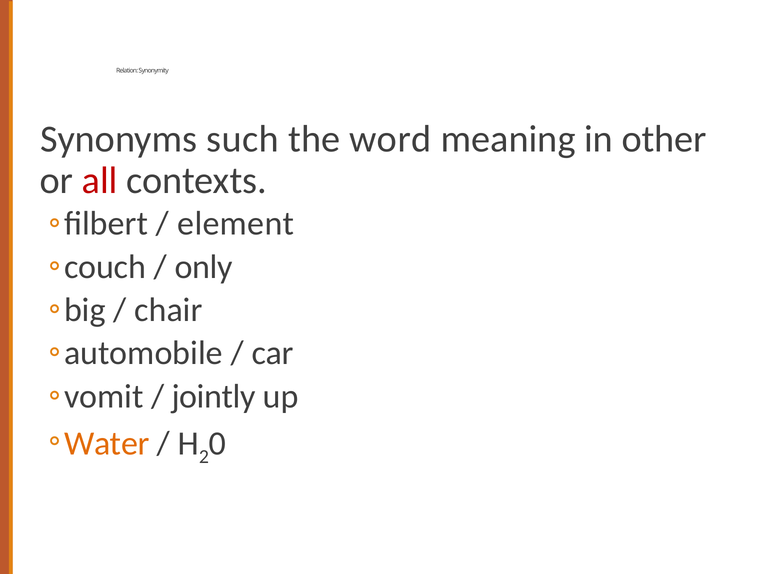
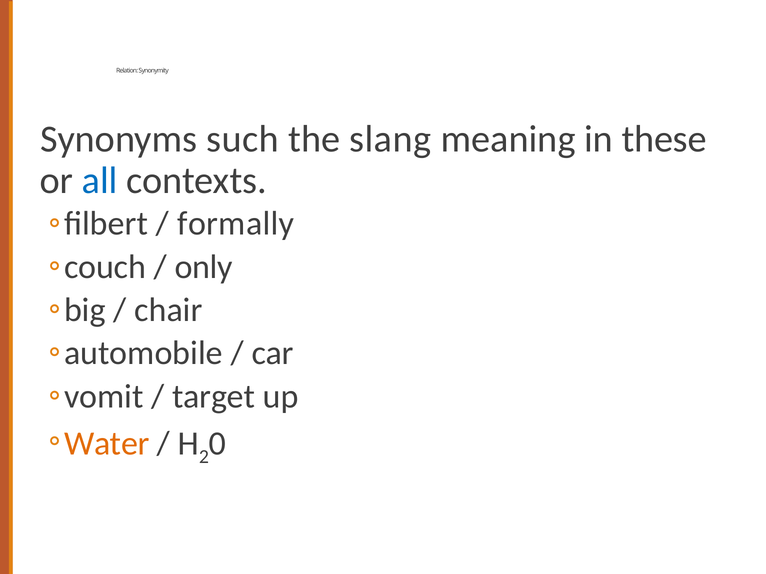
word: word -> slang
other: other -> these
all colour: red -> blue
element: element -> formally
jointly: jointly -> target
